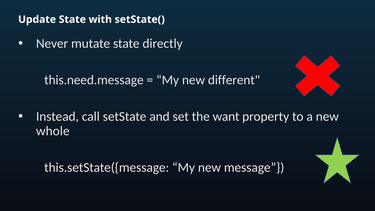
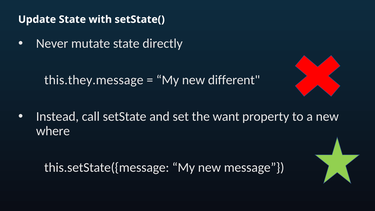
this.need.message: this.need.message -> this.they.message
whole: whole -> where
